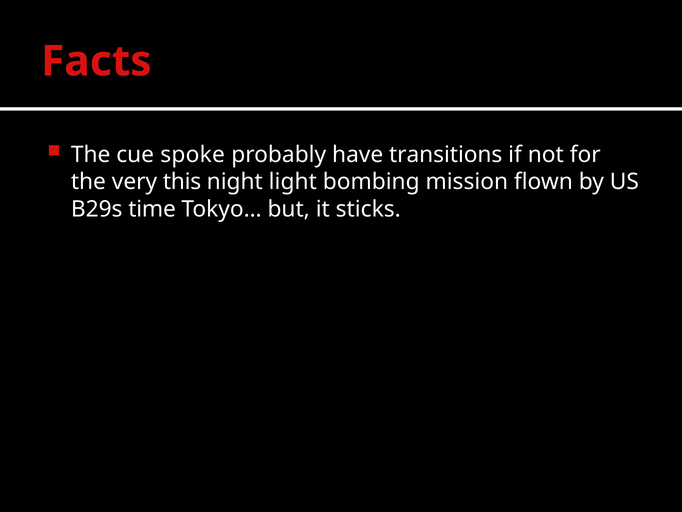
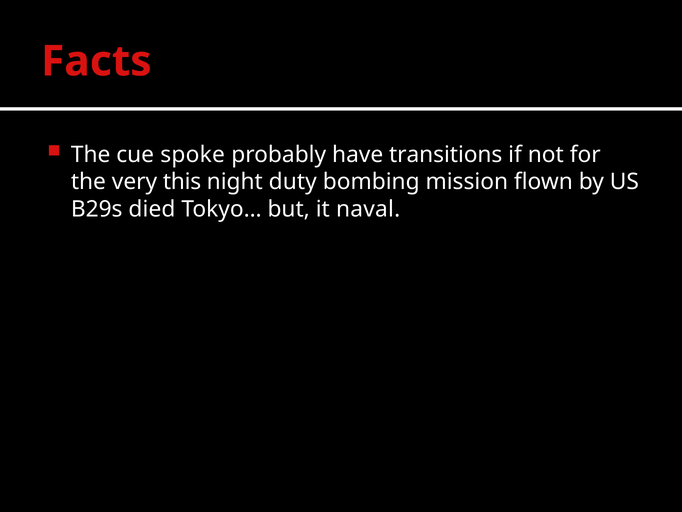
light: light -> duty
time: time -> died
sticks: sticks -> naval
